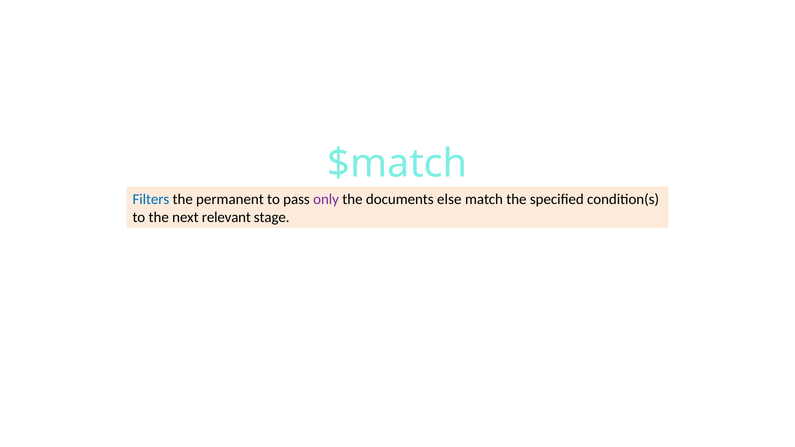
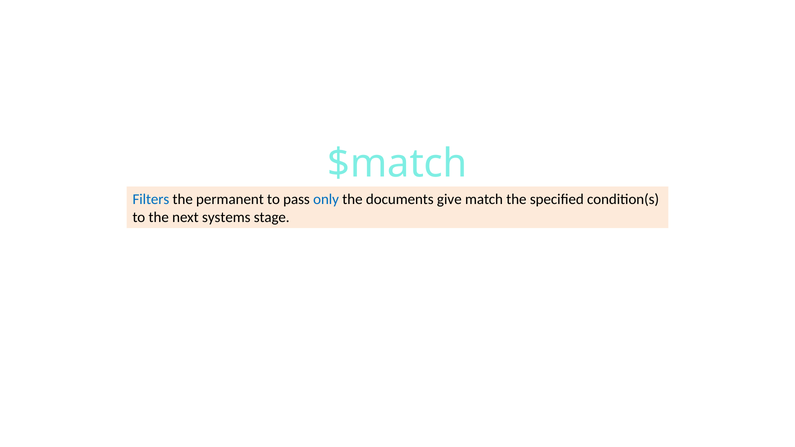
only colour: purple -> blue
else: else -> give
relevant: relevant -> systems
